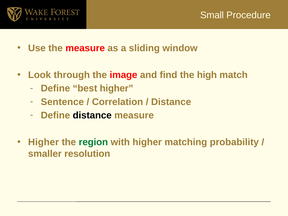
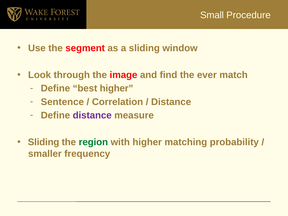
the measure: measure -> segment
high: high -> ever
distance at (92, 115) colour: black -> purple
Higher at (43, 142): Higher -> Sliding
resolution: resolution -> frequency
